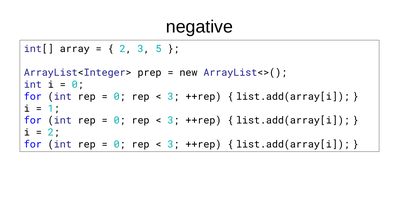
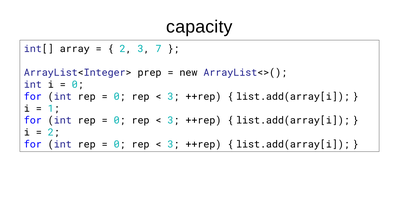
negative: negative -> capacity
5: 5 -> 7
